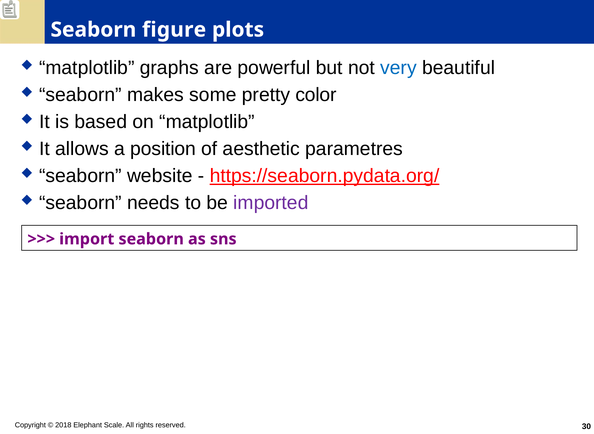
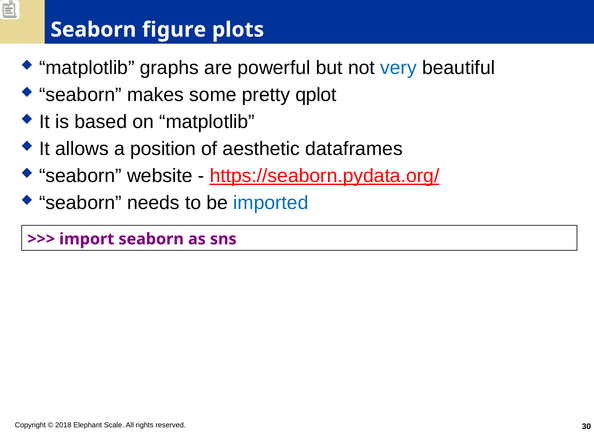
color: color -> qplot
parametres: parametres -> dataframes
imported colour: purple -> blue
